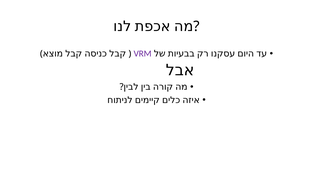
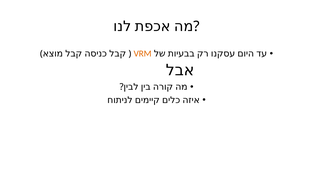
VRM colour: purple -> orange
